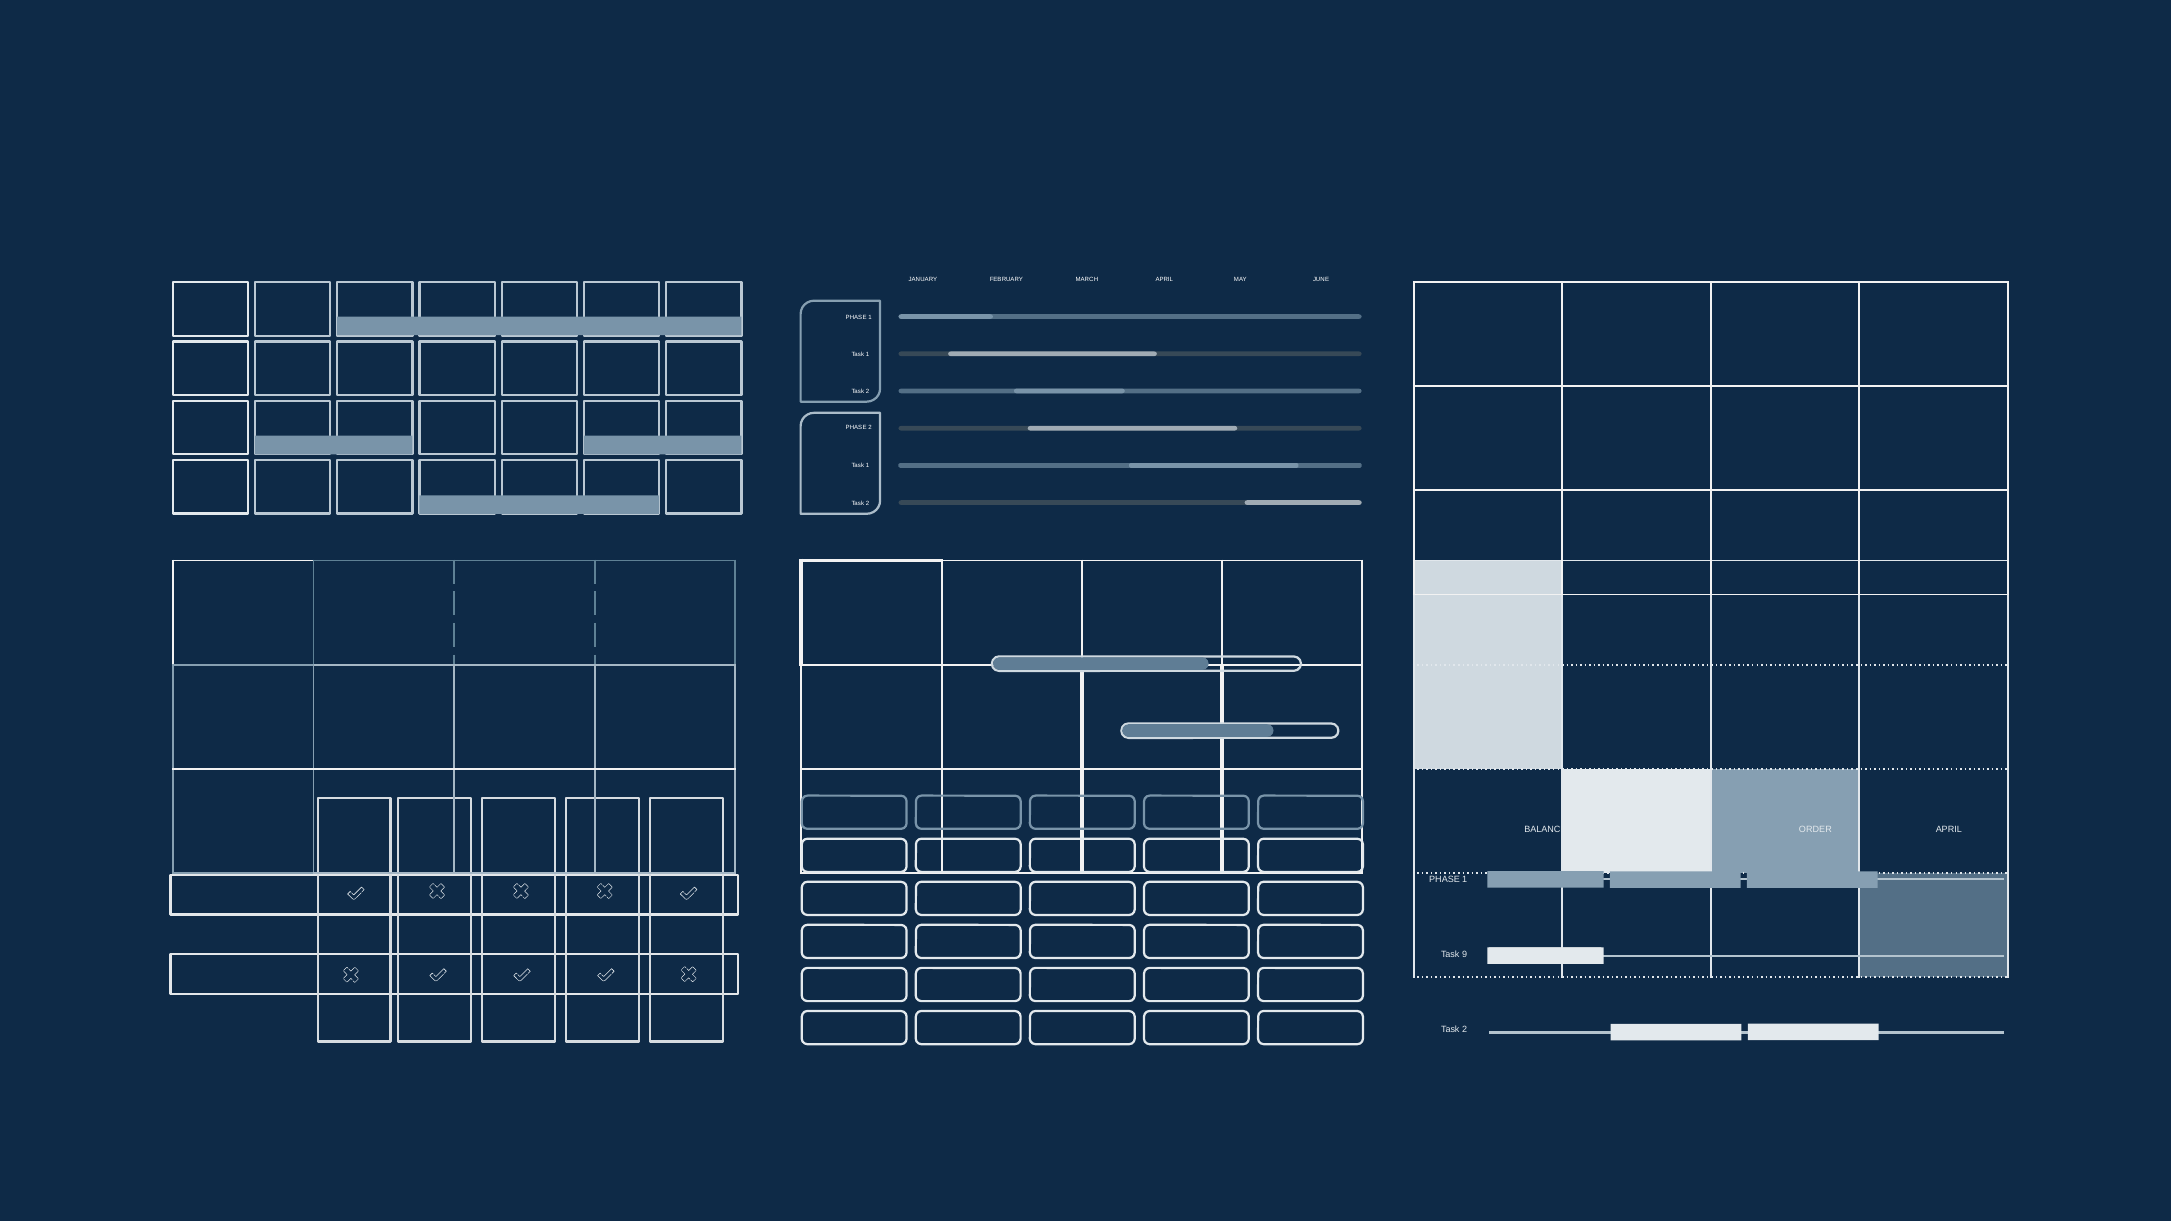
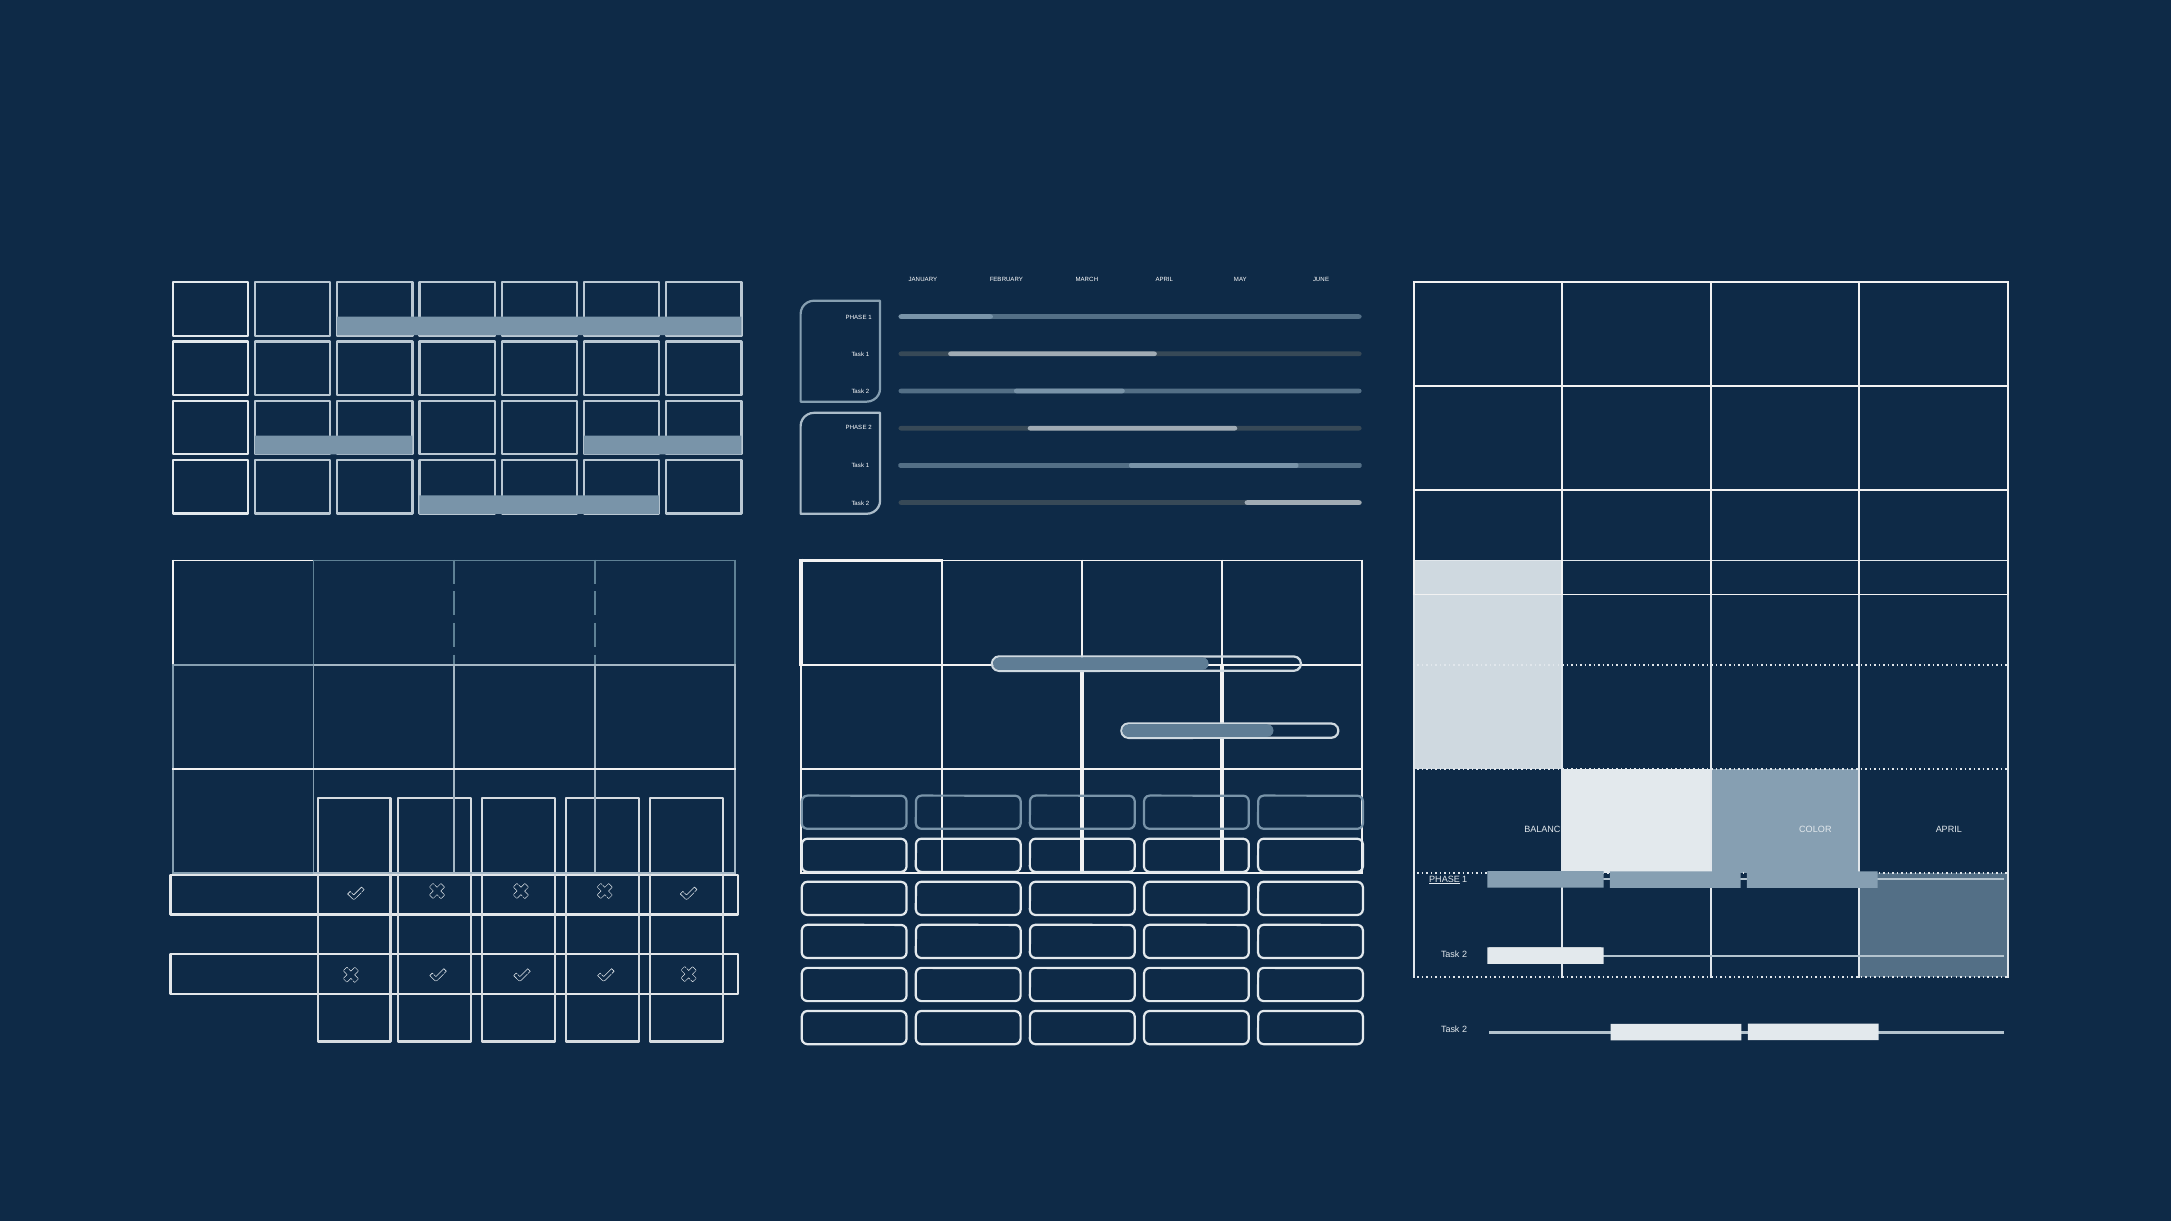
ORDER: ORDER -> COLOR
PHASE at (1445, 880) underline: none -> present
9 at (1465, 955): 9 -> 2
